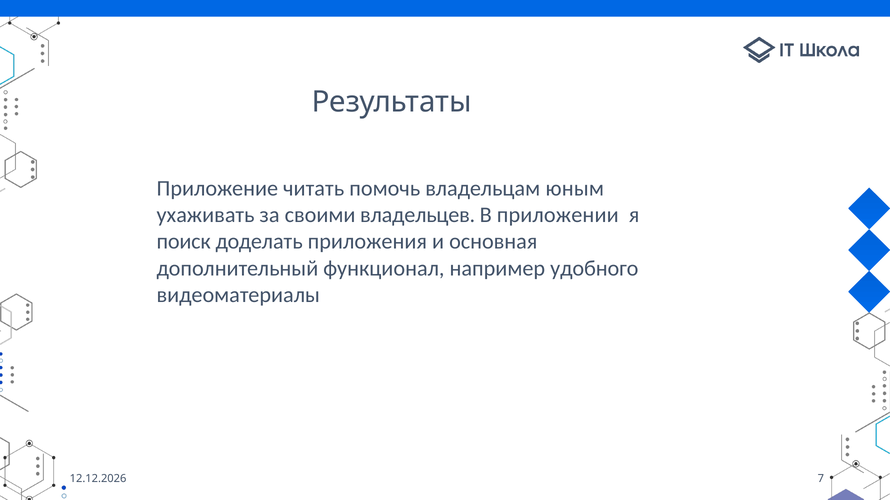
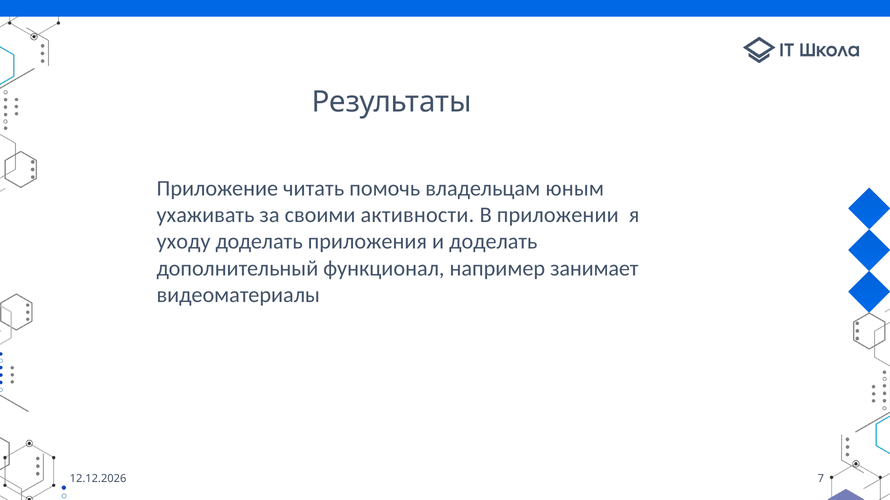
владельцев: владельцев -> активности
поиск: поиск -> уходу
и основная: основная -> доделать
удобного: удобного -> занимает
